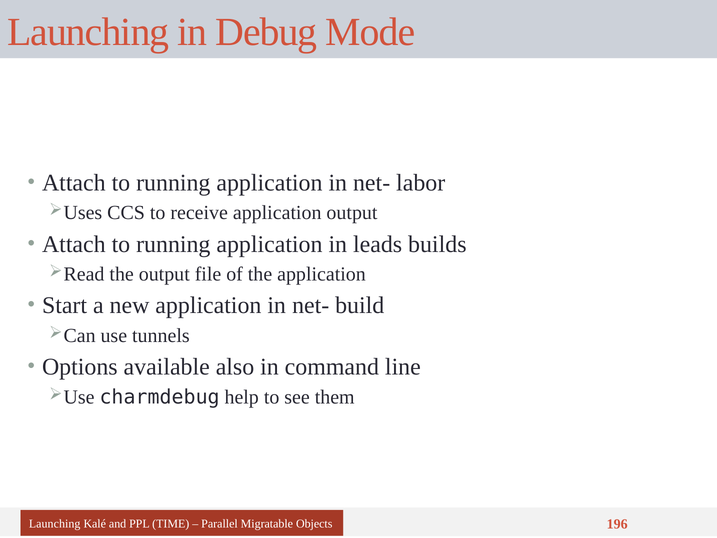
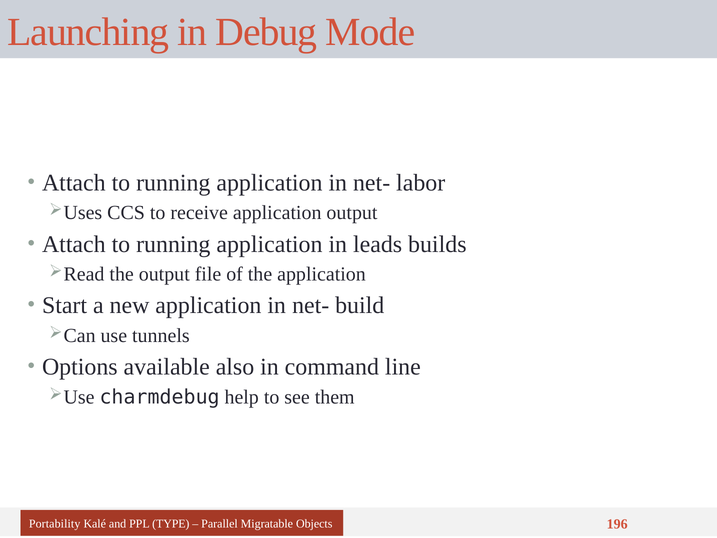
Launching at (55, 523): Launching -> Portability
TIME: TIME -> TYPE
